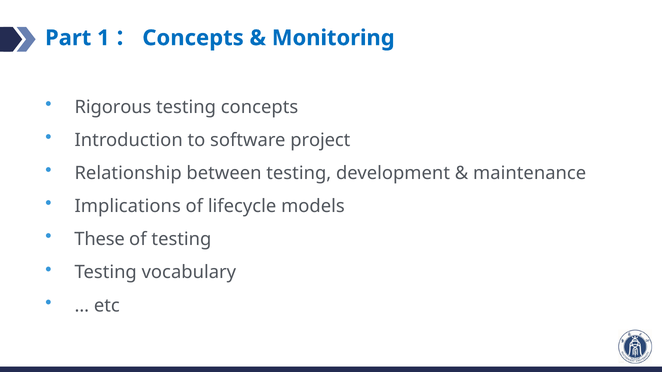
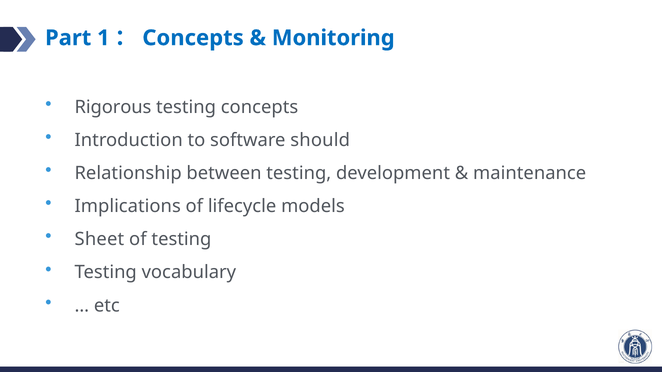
project: project -> should
These: These -> Sheet
